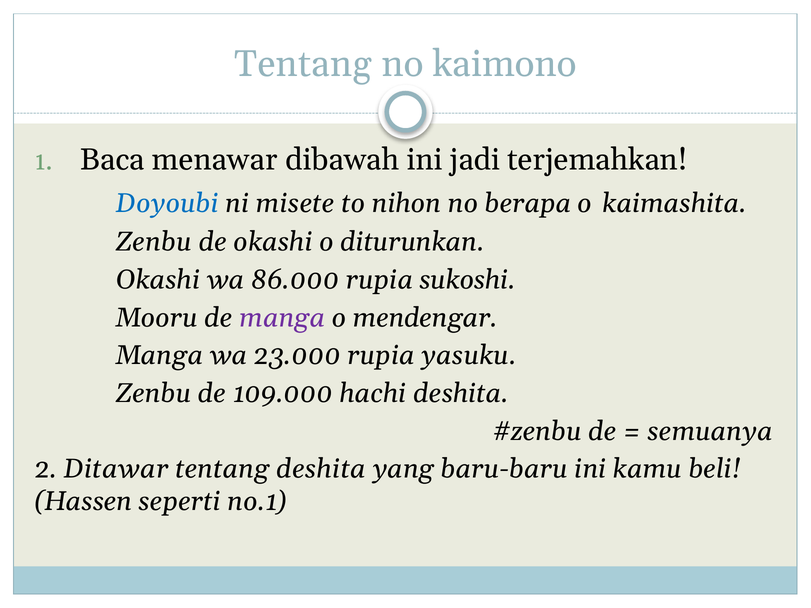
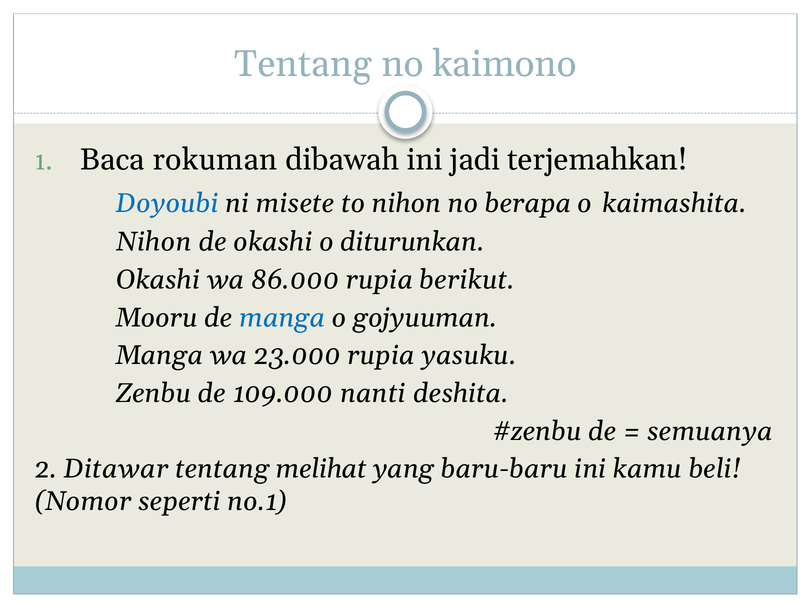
menawar: menawar -> rokuman
Zenbu at (154, 242): Zenbu -> Nihon
sukoshi: sukoshi -> berikut
manga at (282, 318) colour: purple -> blue
mendengar: mendengar -> gojyuuman
hachi: hachi -> nanti
tentang deshita: deshita -> melihat
Hassen: Hassen -> Nomor
